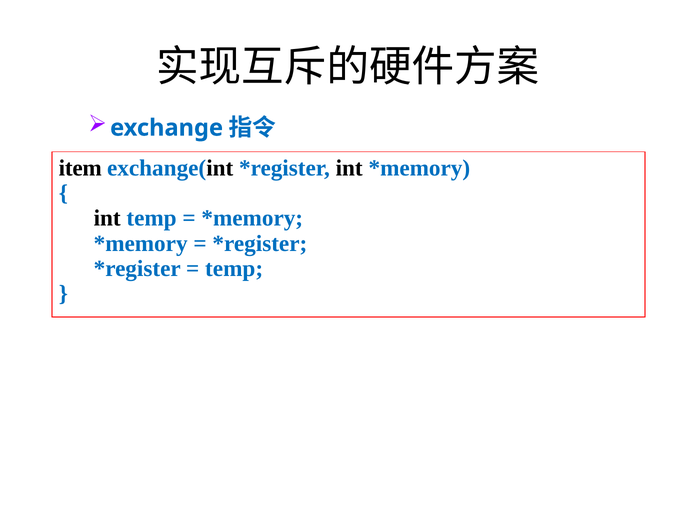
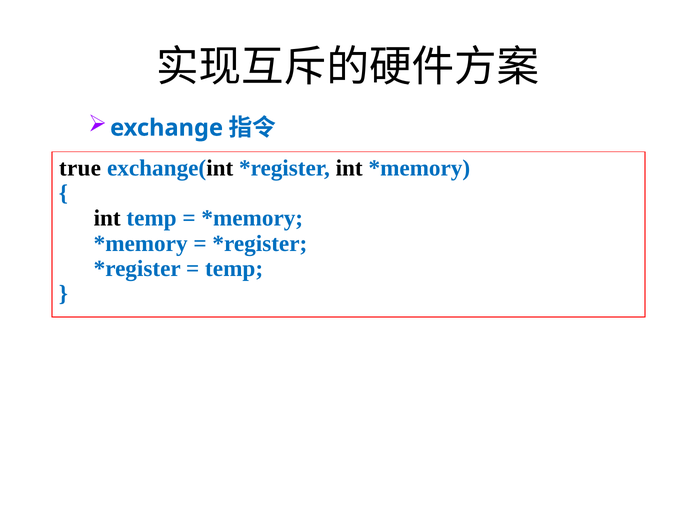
item: item -> true
